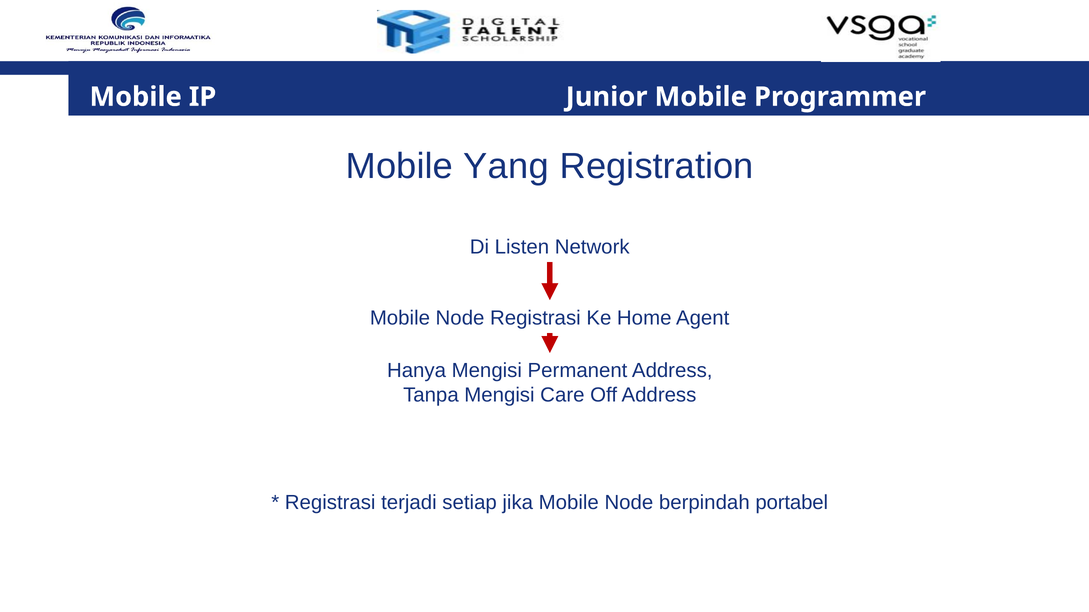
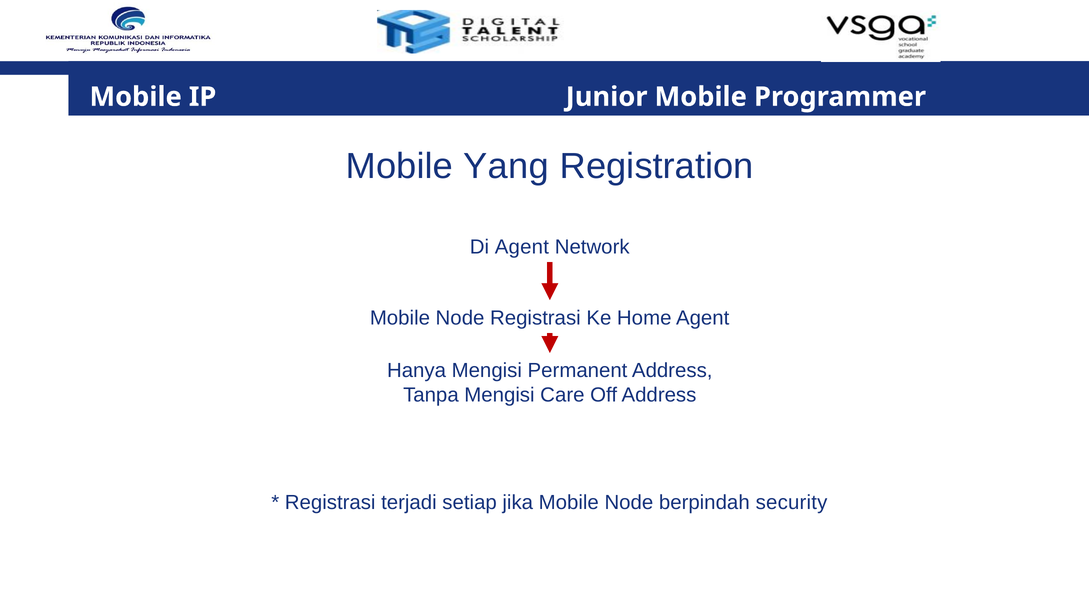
Di Listen: Listen -> Agent
portabel: portabel -> security
